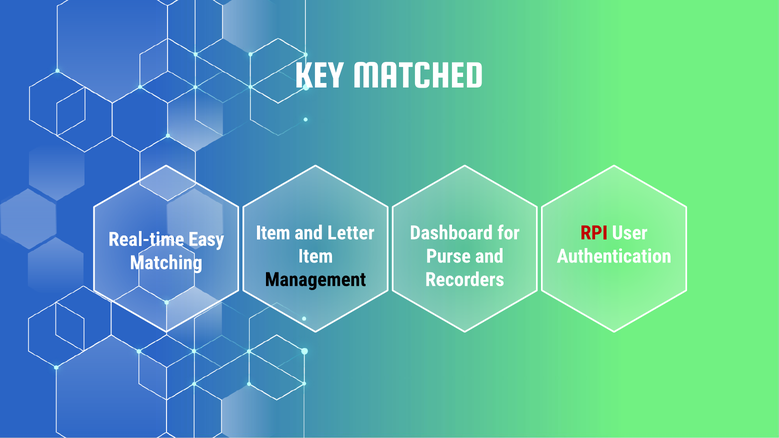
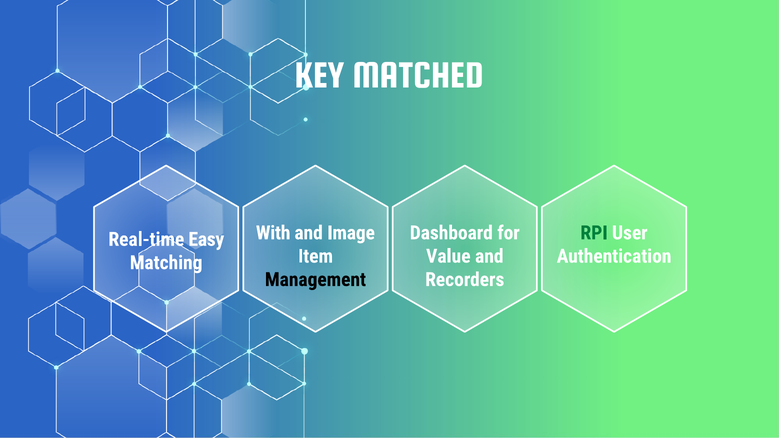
Item at (273, 233): Item -> With
Letter: Letter -> Image
RPI colour: red -> green
Purse: Purse -> Value
